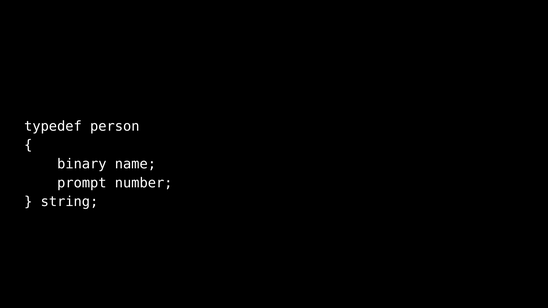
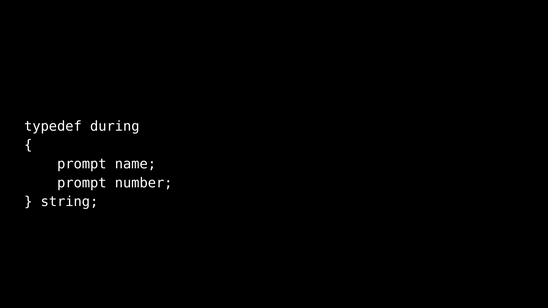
person: person -> during
binary at (82, 164): binary -> prompt
